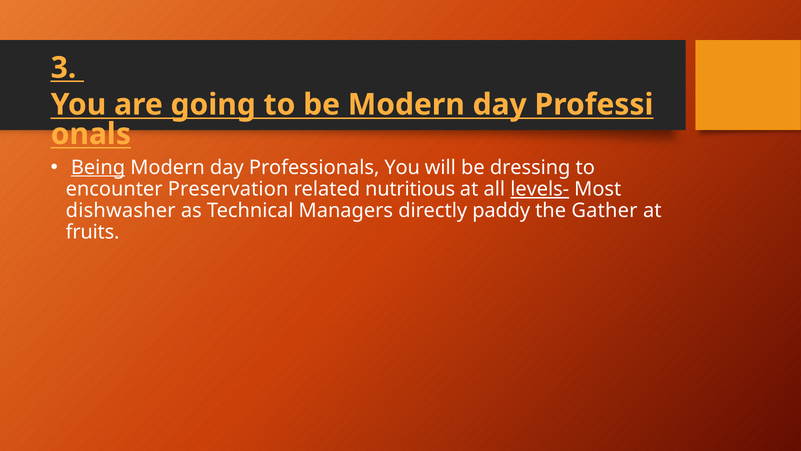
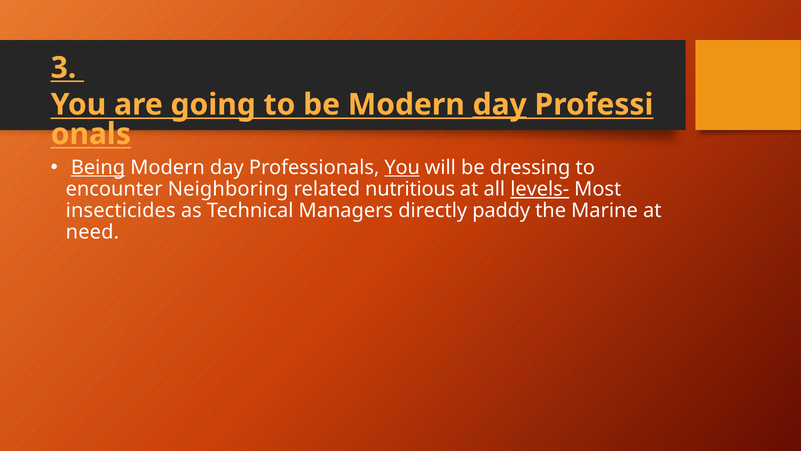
day at (500, 105) underline: none -> present
You at (402, 167) underline: none -> present
Preservation: Preservation -> Neighboring
dishwasher: dishwasher -> insecticides
Gather: Gather -> Marine
fruits: fruits -> need
